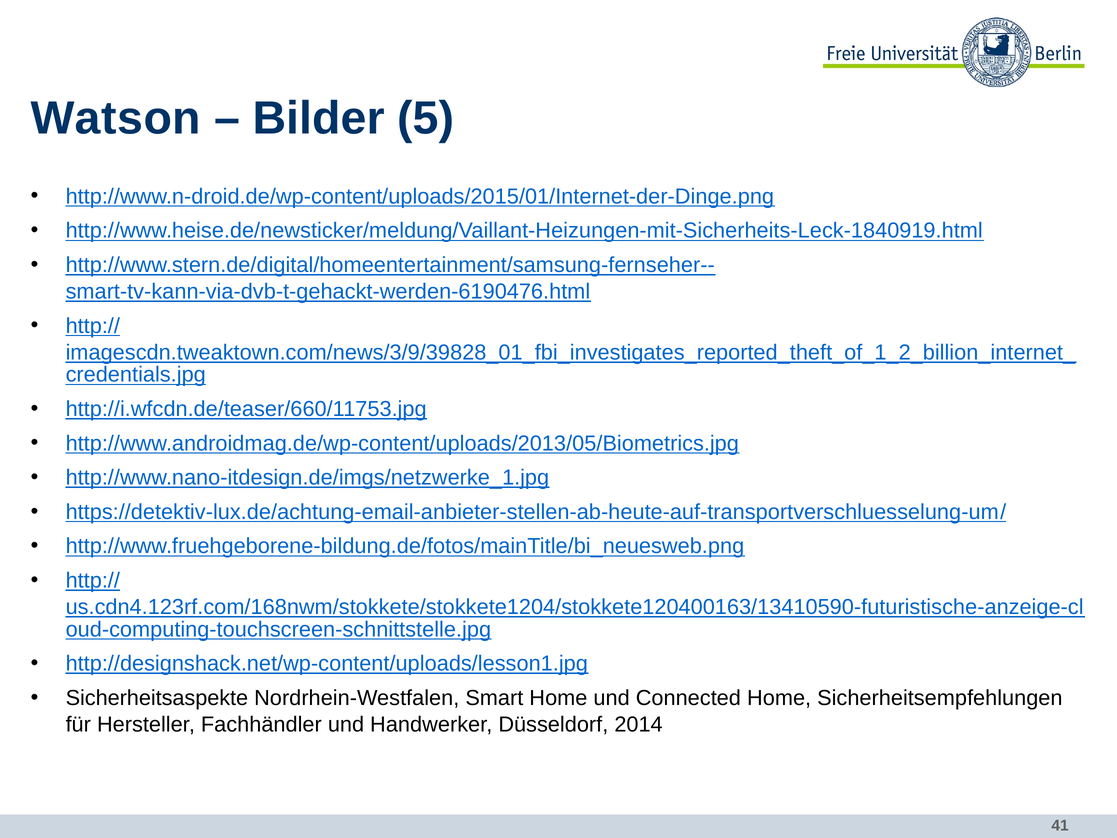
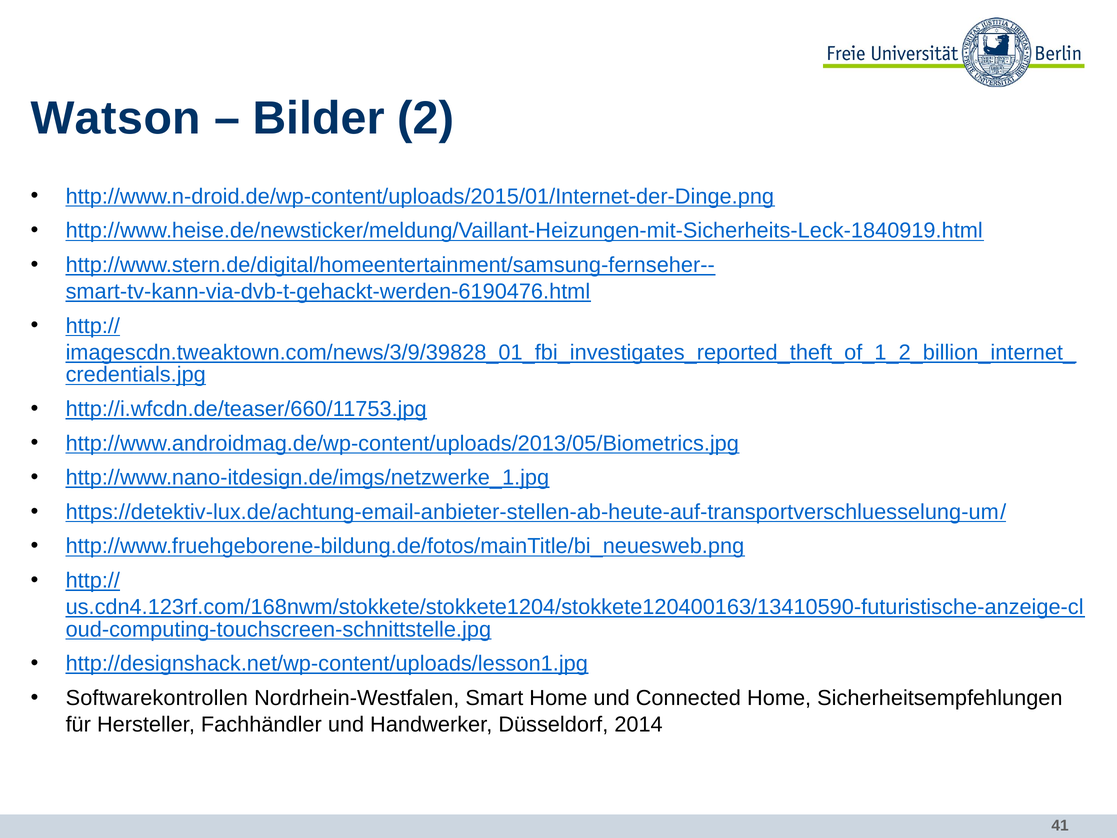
5: 5 -> 2
Sicherheitsaspekte: Sicherheitsaspekte -> Softwarekontrollen
